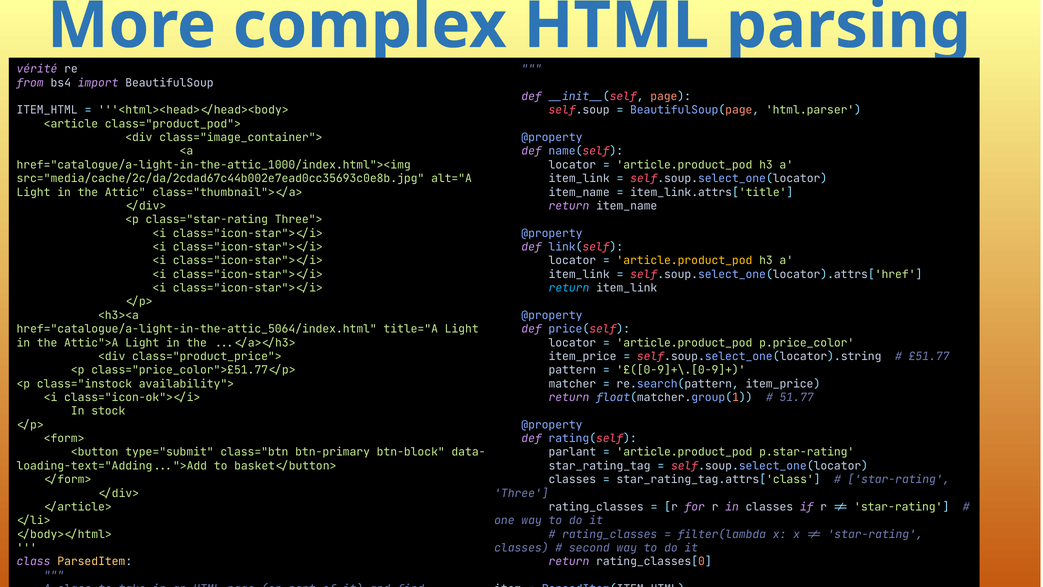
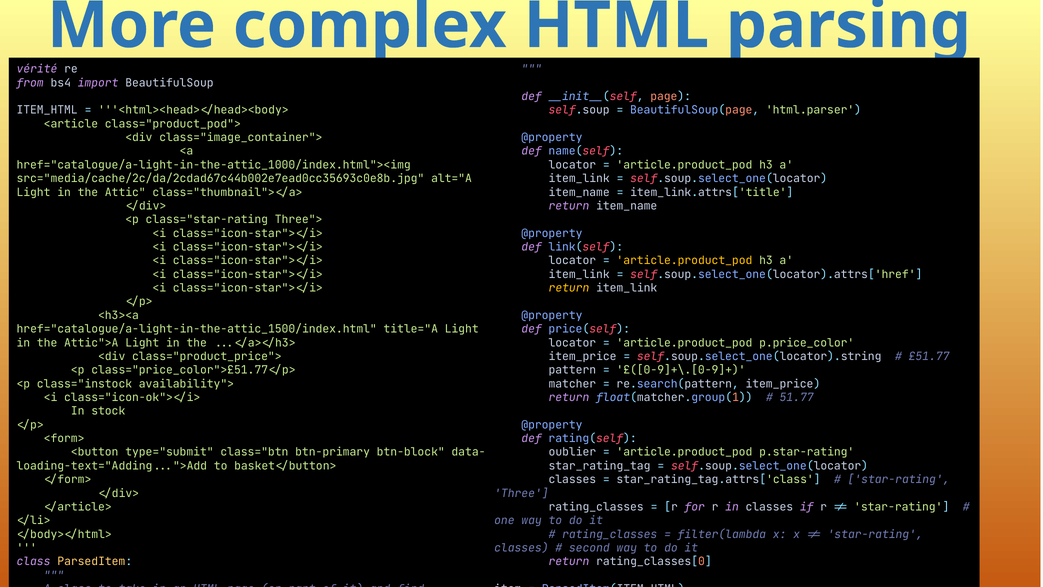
return at (569, 288) colour: light blue -> yellow
href="catalogue/a-light-in-the-attic_5064/index.html: href="catalogue/a-light-in-the-attic_5064/index.html -> href="catalogue/a-light-in-the-attic_1500/index.html
parlant: parlant -> oublier
